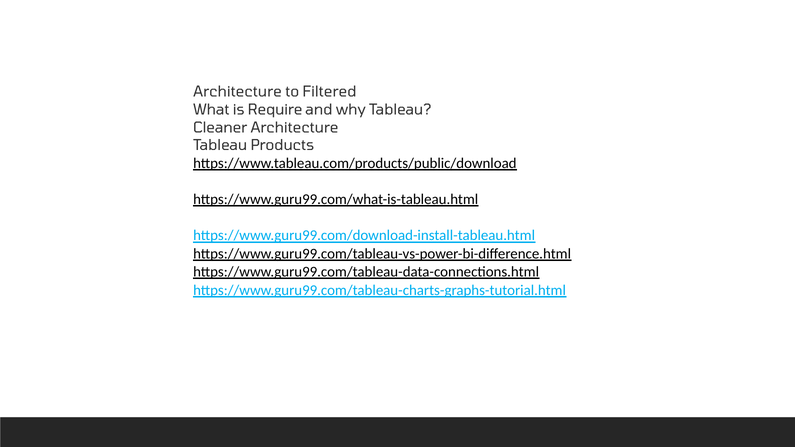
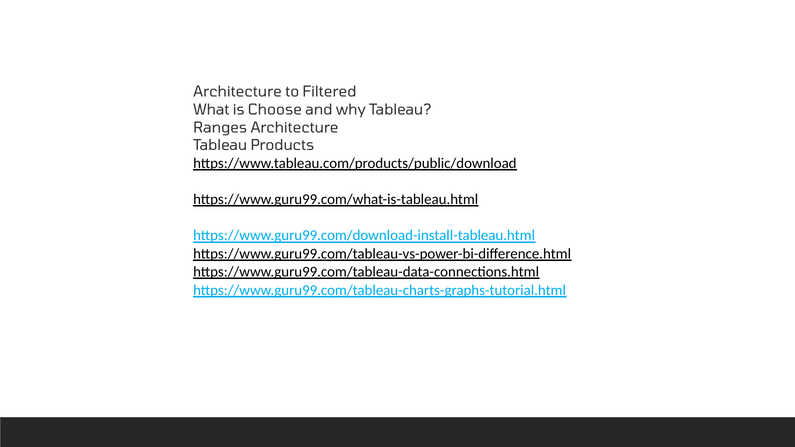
Require: Require -> Choose
Cleaner: Cleaner -> Ranges
